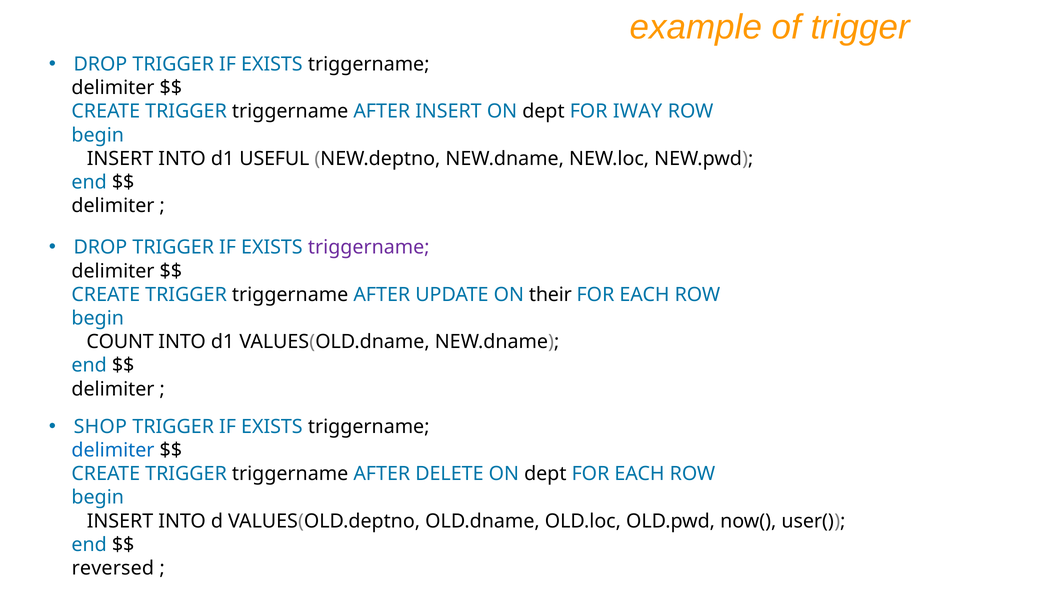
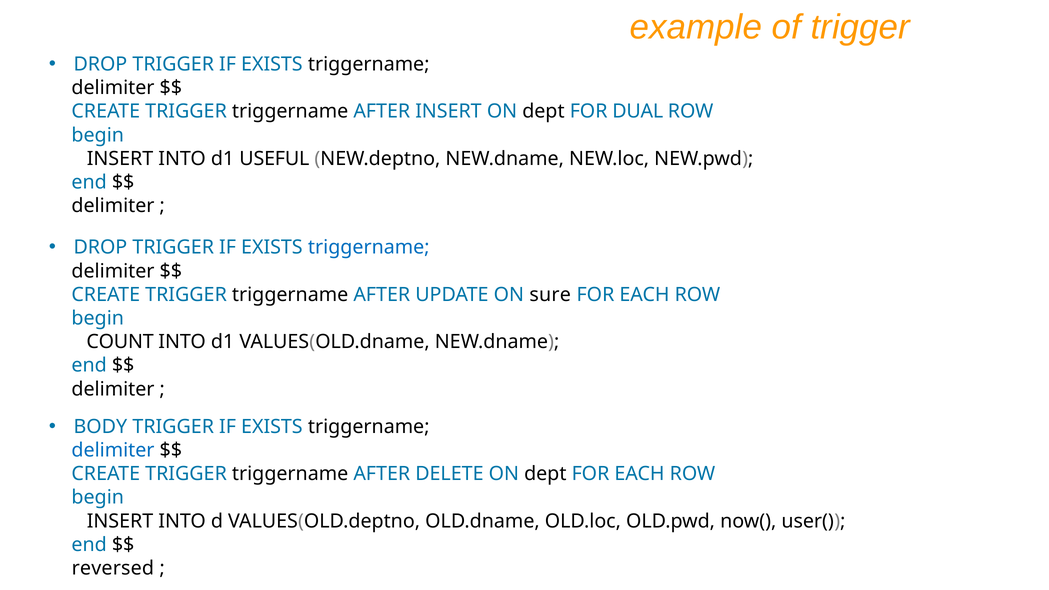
IWAY: IWAY -> DUAL
triggername at (369, 247) colour: purple -> blue
their: their -> sure
SHOP: SHOP -> BODY
